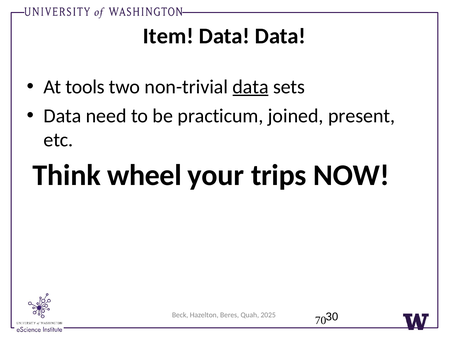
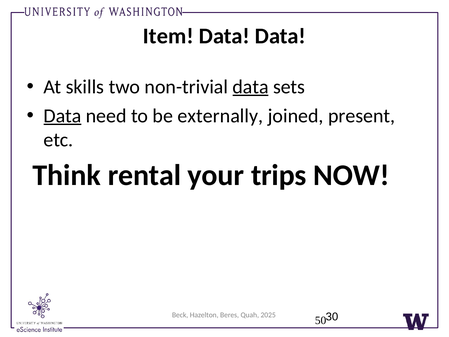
tools: tools -> skills
Data at (62, 116) underline: none -> present
practicum: practicum -> externally
wheel: wheel -> rental
70: 70 -> 50
